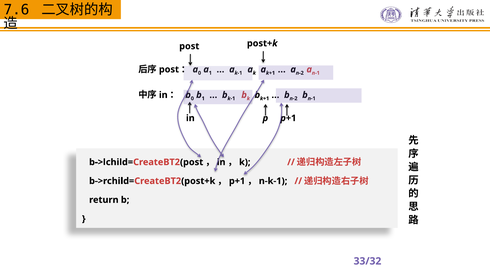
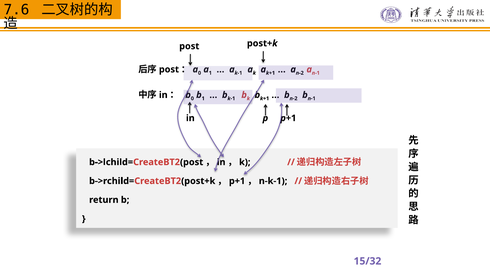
33/32: 33/32 -> 15/32
